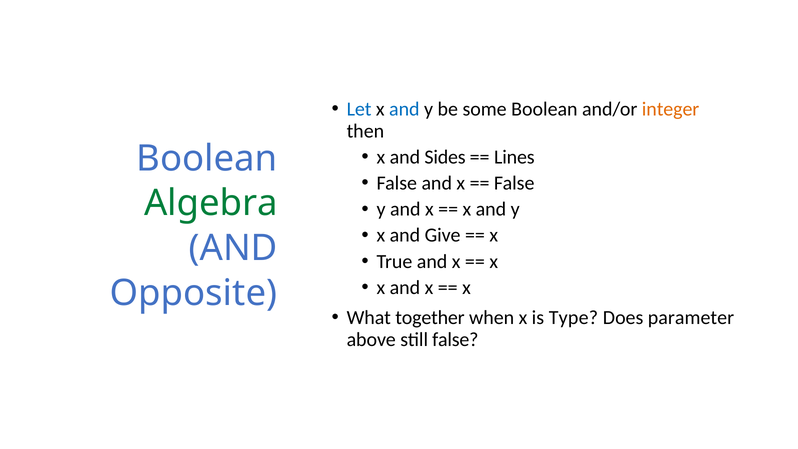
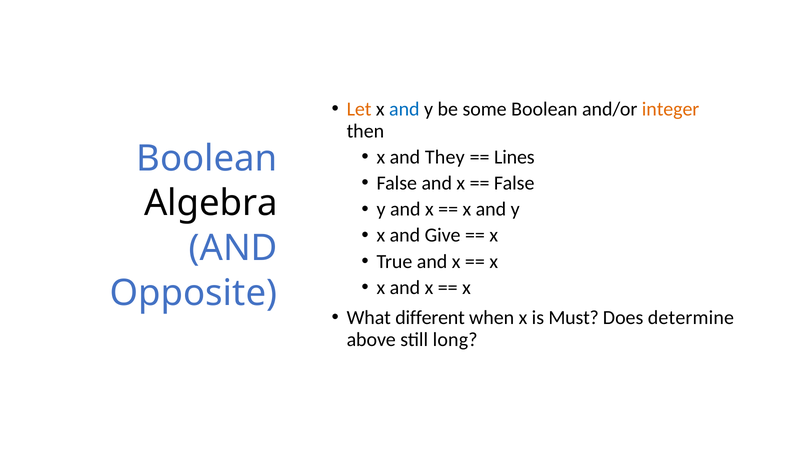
Let colour: blue -> orange
Sides: Sides -> They
Algebra colour: green -> black
together: together -> different
Type: Type -> Must
parameter: parameter -> determine
still false: false -> long
